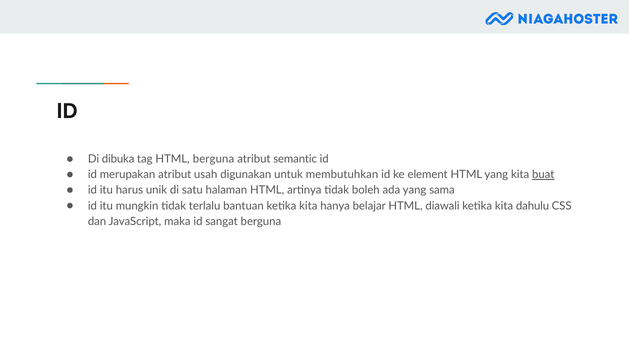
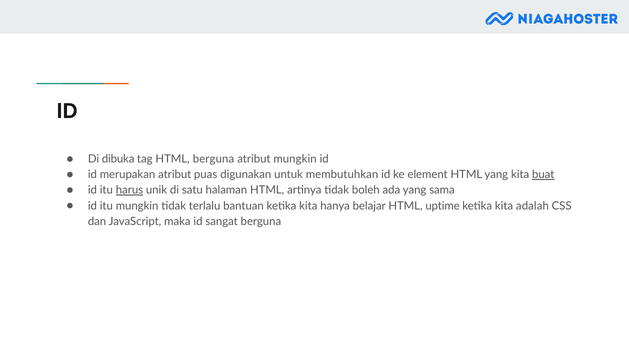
atribut semantic: semantic -> mungkin
usah: usah -> puas
harus underline: none -> present
diawali: diawali -> uptime
dahulu: dahulu -> adalah
